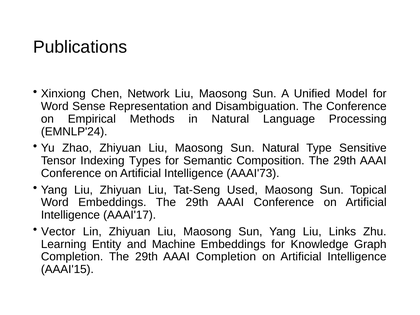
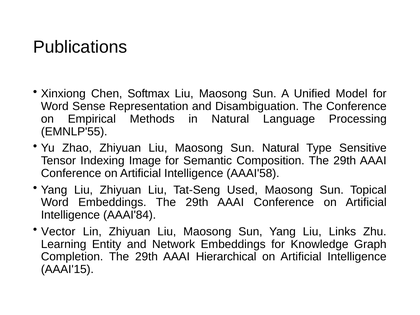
Network: Network -> Softmax
EMNLP'24: EMNLP'24 -> EMNLP'55
Types: Types -> Image
AAAI'73: AAAI'73 -> AAAI'58
AAAI'17: AAAI'17 -> AAAI'84
Machine: Machine -> Network
AAAI Completion: Completion -> Hierarchical
